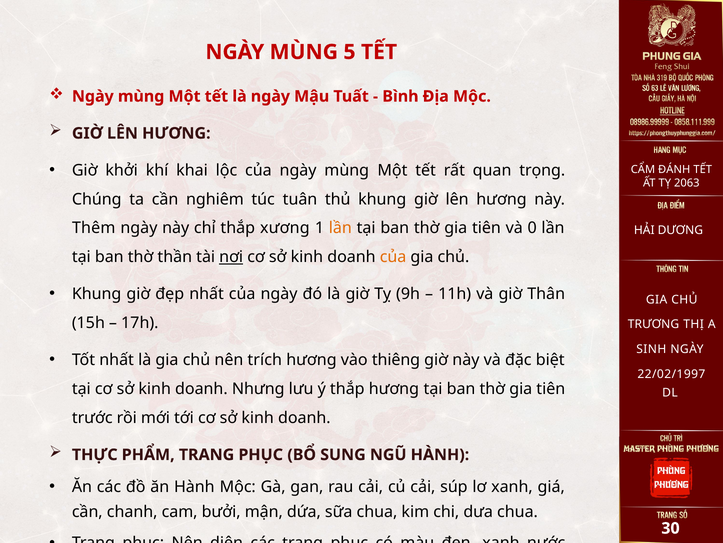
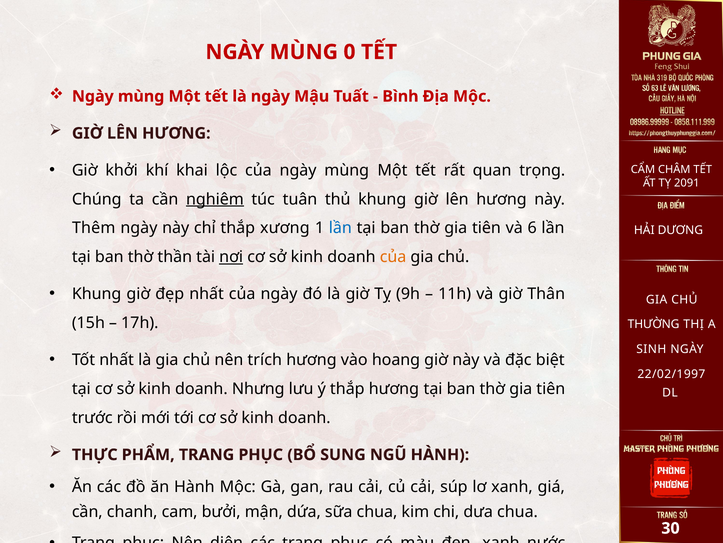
5: 5 -> 0
ĐÁNH: ĐÁNH -> CHÂM
2063: 2063 -> 2091
nghiêm underline: none -> present
lần at (340, 228) colour: orange -> blue
0: 0 -> 6
TRƯƠNG: TRƯƠNG -> THƯỜNG
thiêng: thiêng -> hoang
